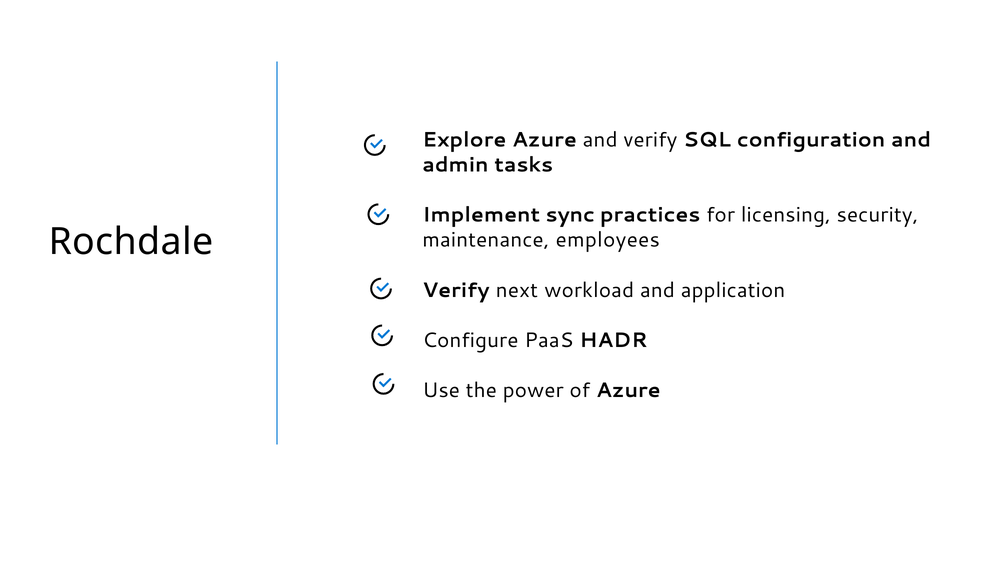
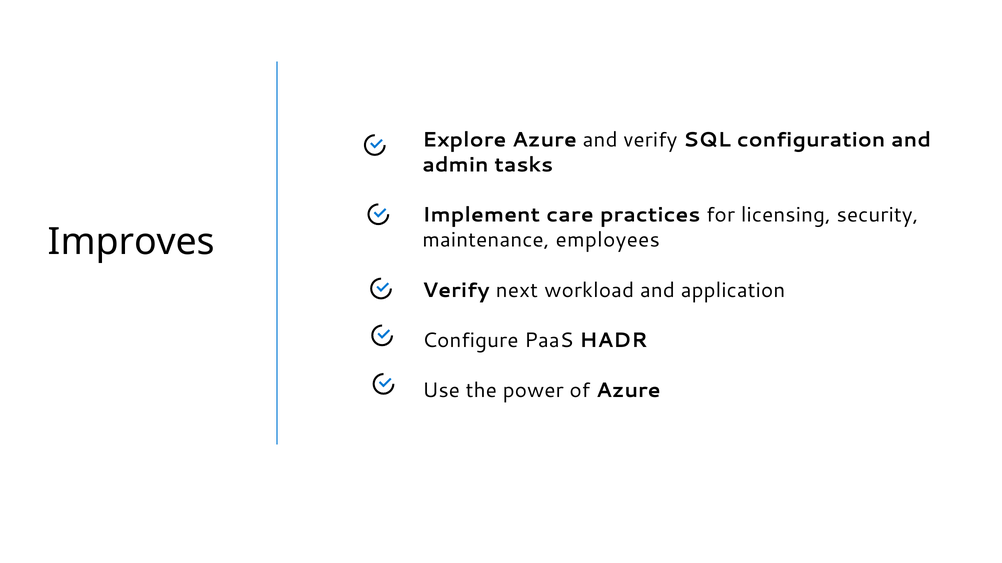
sync: sync -> care
Rochdale: Rochdale -> Improves
